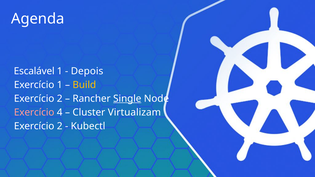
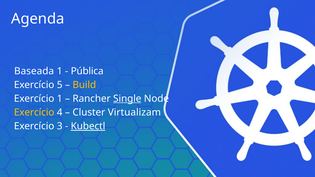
Escalável: Escalável -> Baseada
Depois: Depois -> Pública
Exercício 1: 1 -> 5
2 at (60, 99): 2 -> 1
Exercício at (34, 112) colour: pink -> yellow
2 at (60, 126): 2 -> 3
Kubectl underline: none -> present
